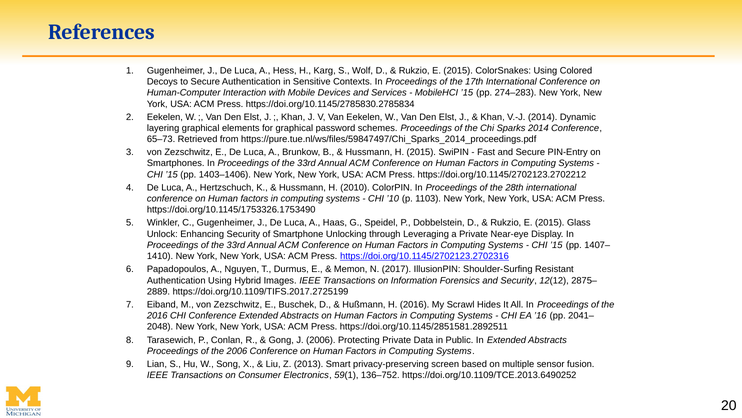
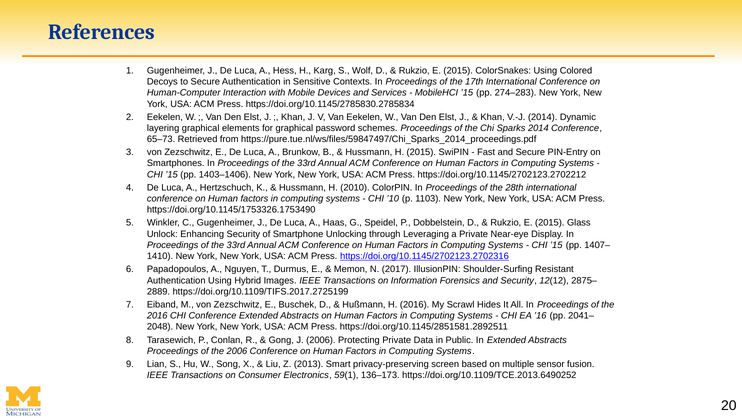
136–752: 136–752 -> 136–173
